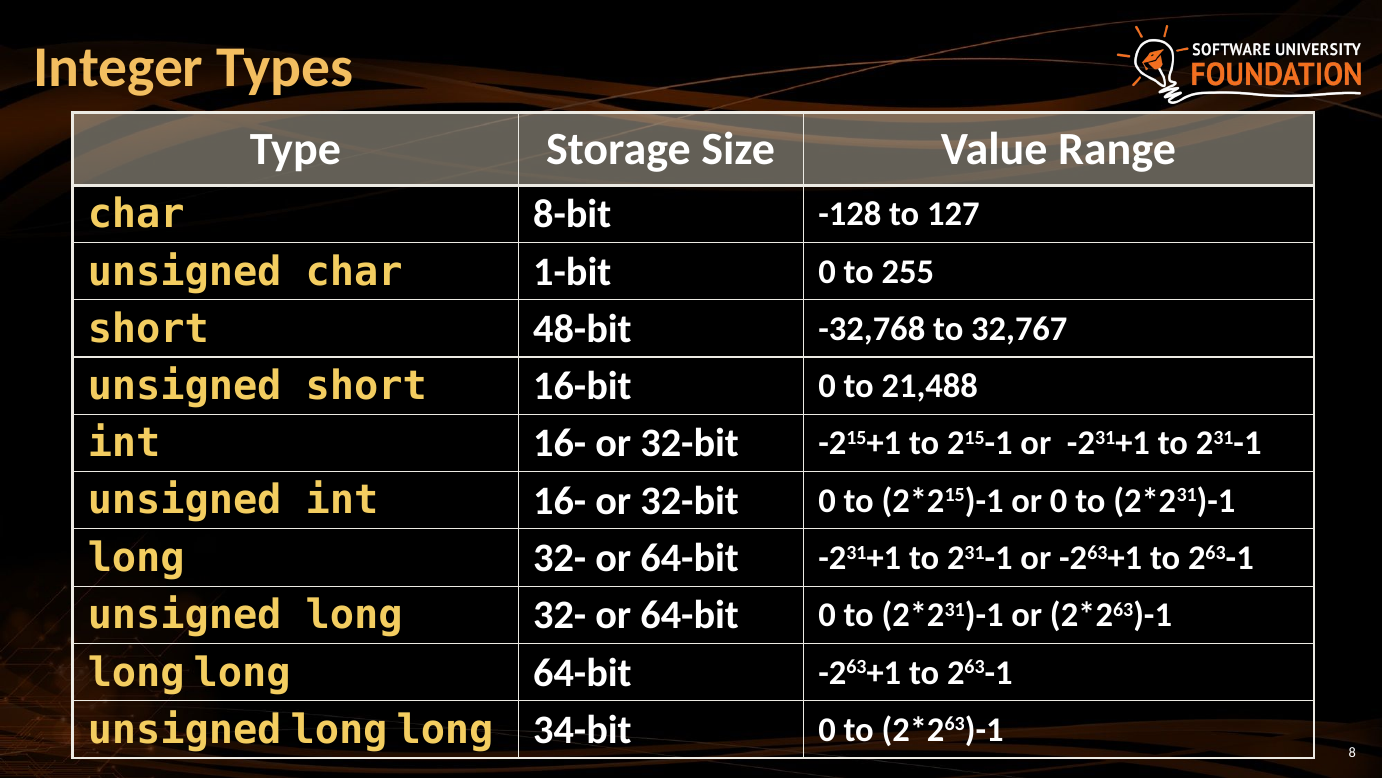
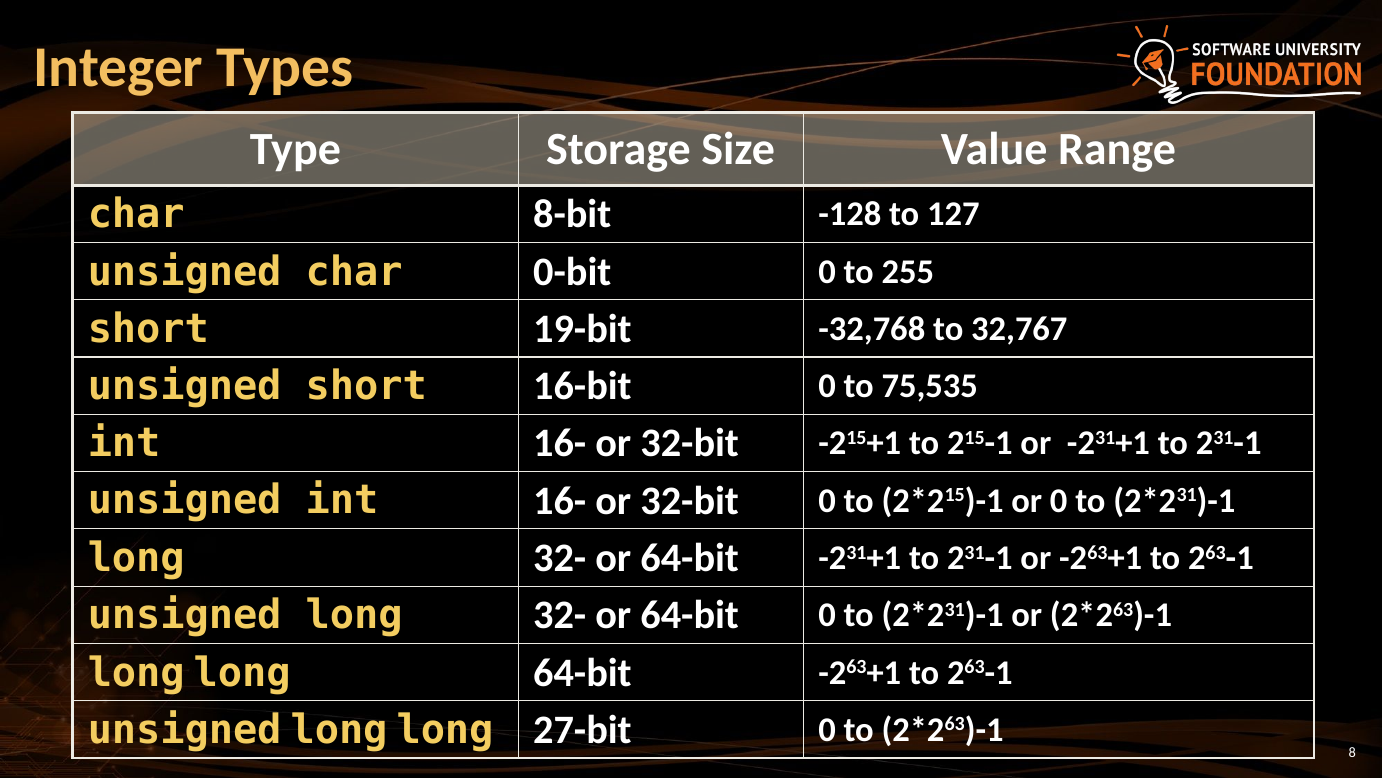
1-bit: 1-bit -> 0-bit
48-bit: 48-bit -> 19-bit
21,488: 21,488 -> 75,535
34-bit: 34-bit -> 27-bit
